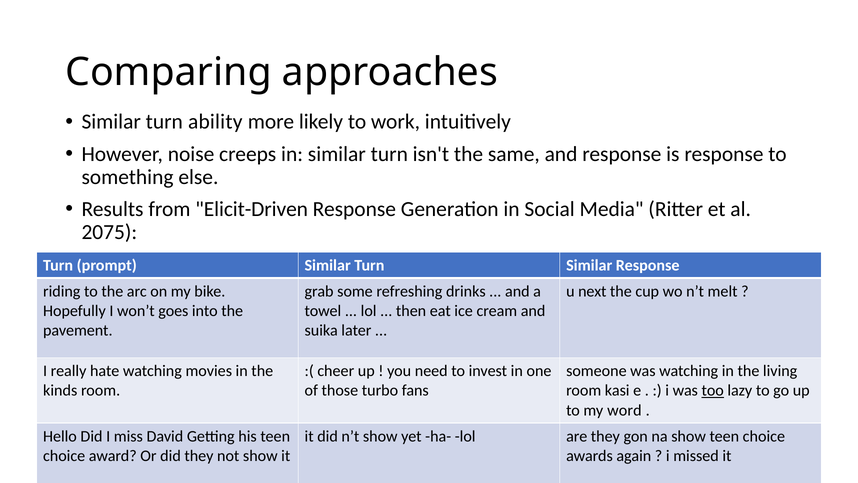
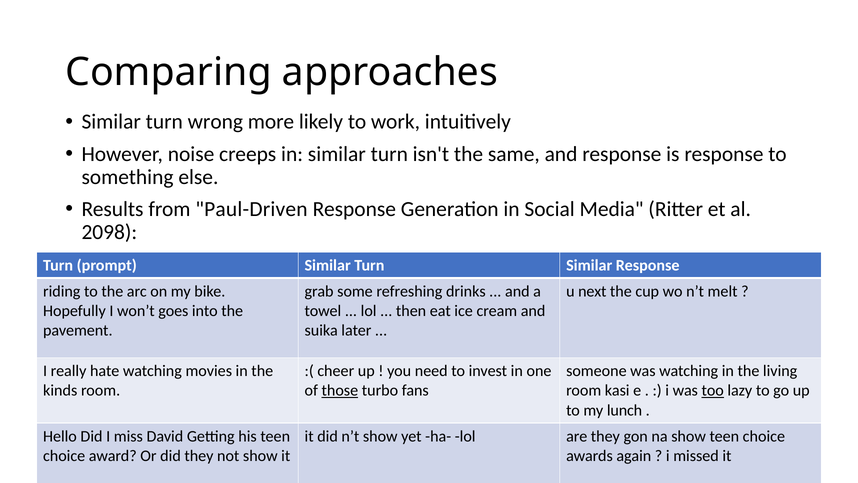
ability: ability -> wrong
Elicit-Driven: Elicit-Driven -> Paul-Driven
2075: 2075 -> 2098
those underline: none -> present
word: word -> lunch
